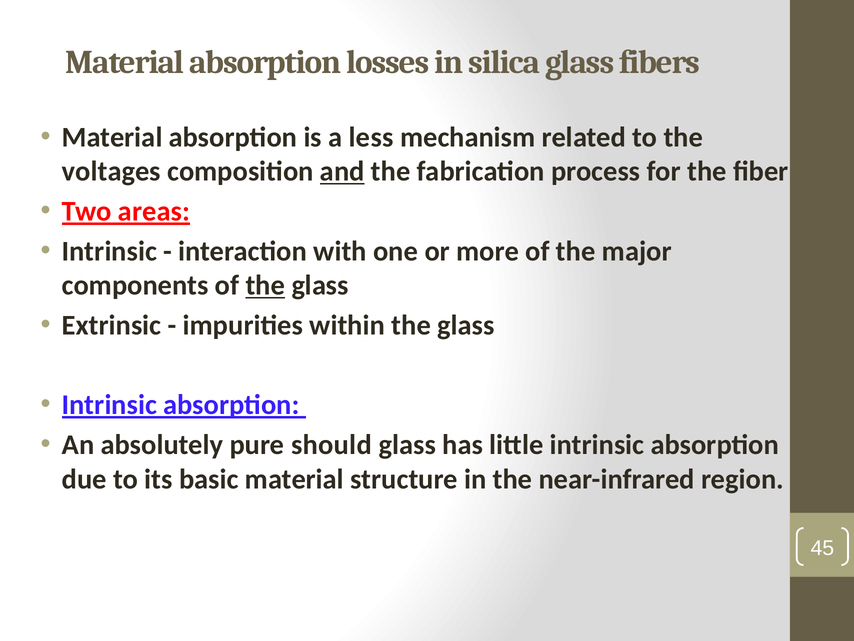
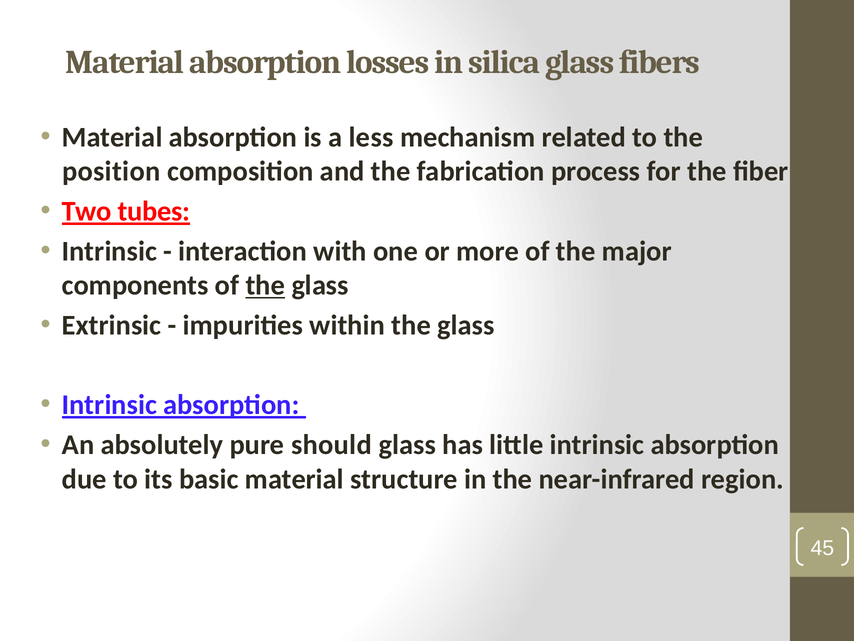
voltages: voltages -> position
and underline: present -> none
areas: areas -> tubes
